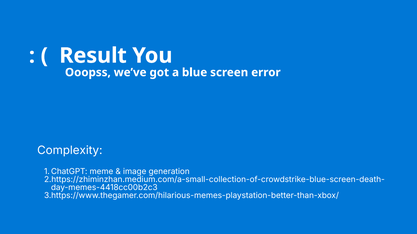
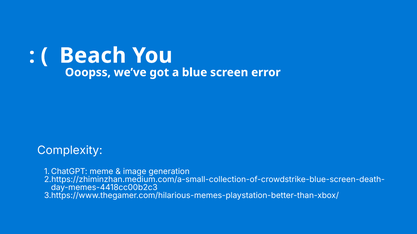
Result: Result -> Beach
